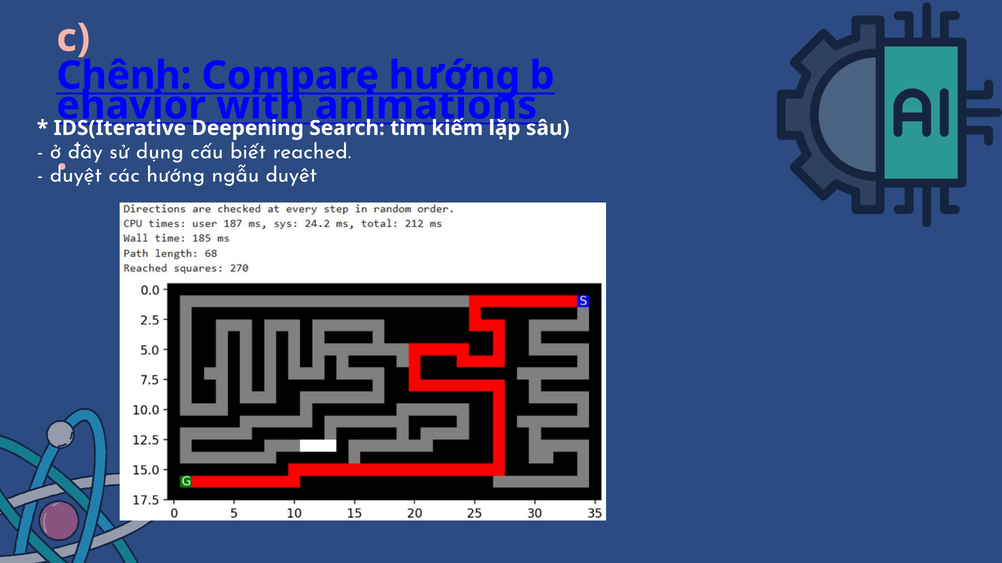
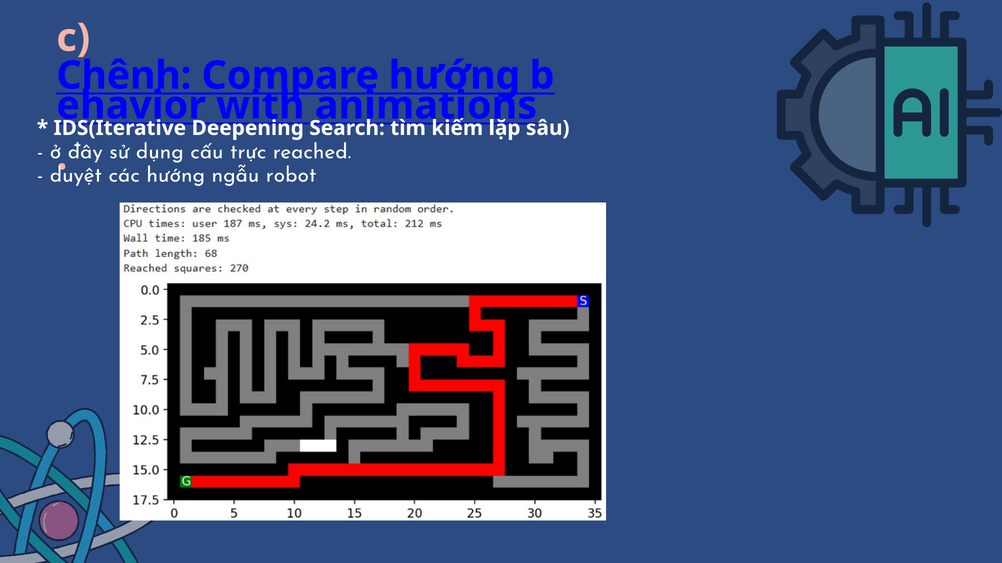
biết: biết -> trực
duyêt: duyêt -> robot
